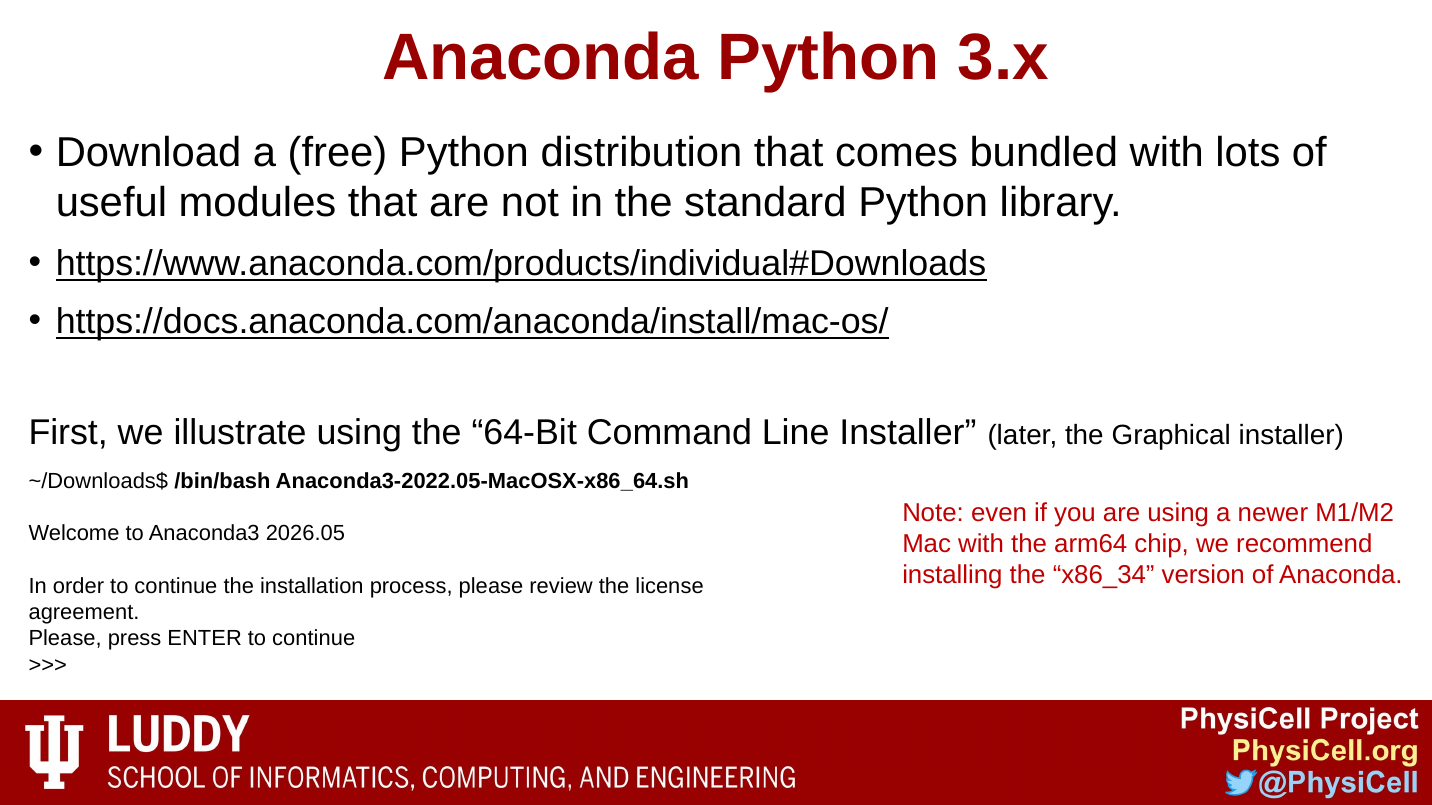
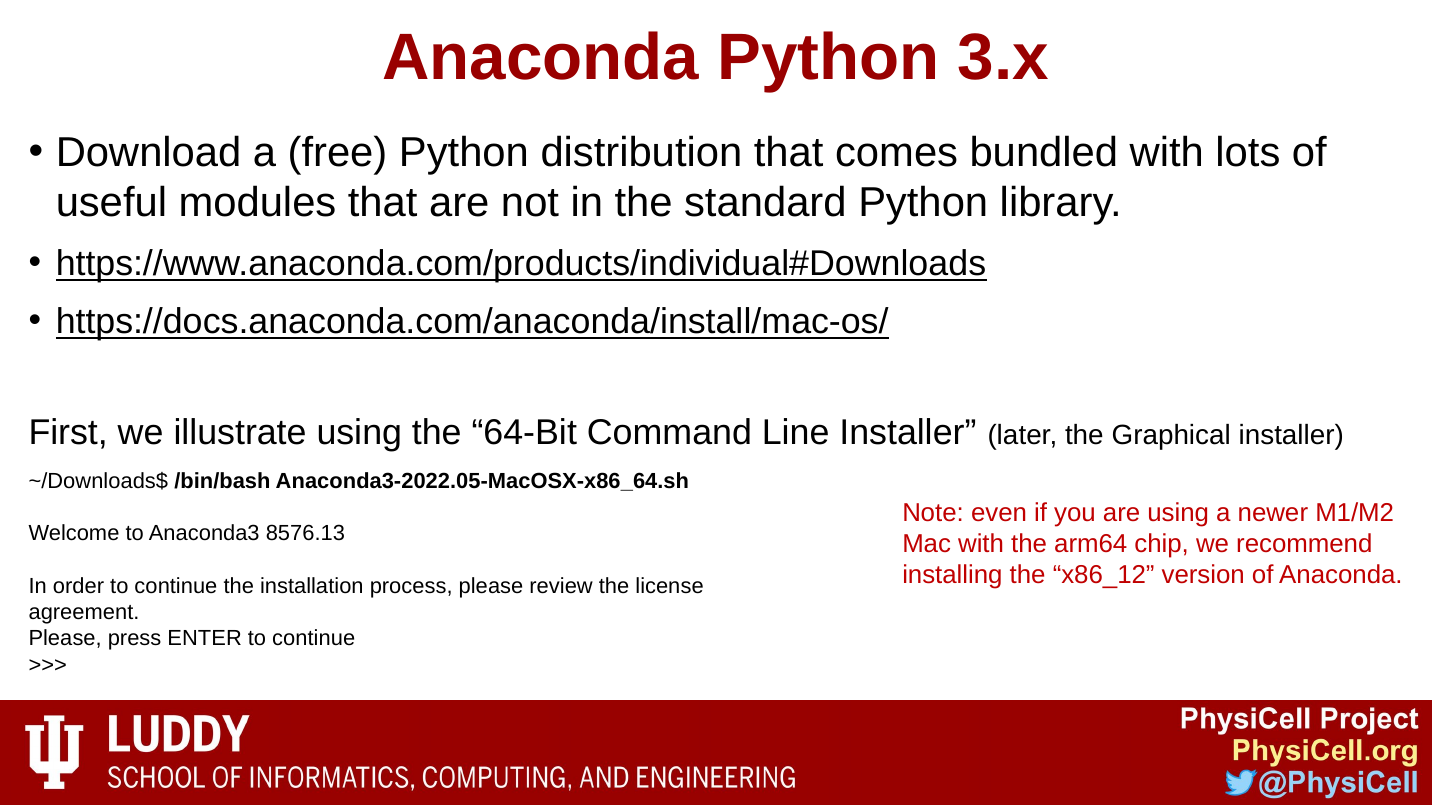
2026.05: 2026.05 -> 8576.13
x86_34: x86_34 -> x86_12
